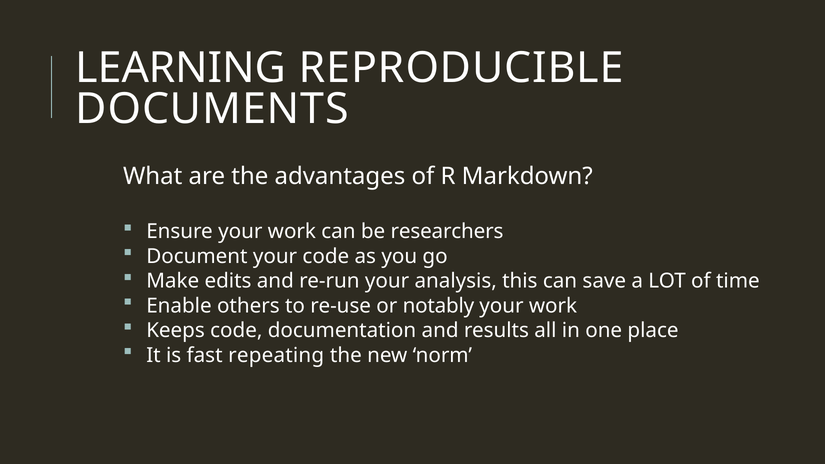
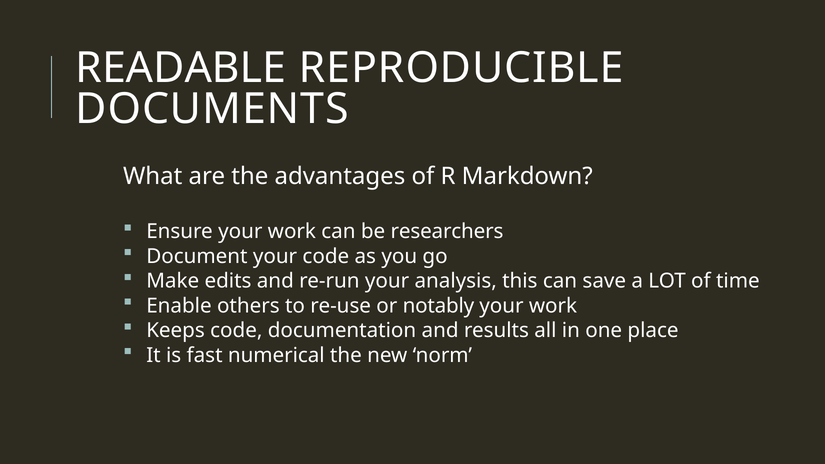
LEARNING: LEARNING -> READABLE
repeating: repeating -> numerical
